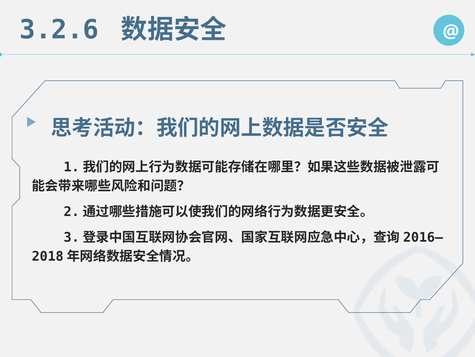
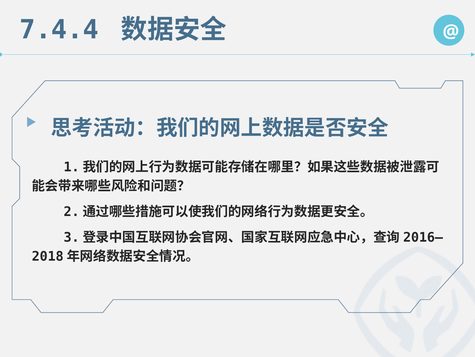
3.2.6: 3.2.6 -> 7.4.4
